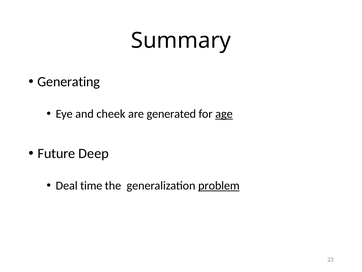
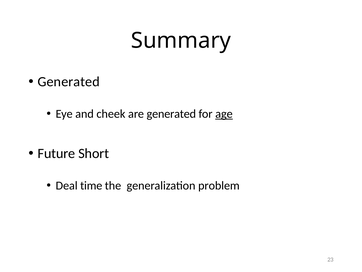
Generating at (69, 82): Generating -> Generated
Deep: Deep -> Short
problem underline: present -> none
